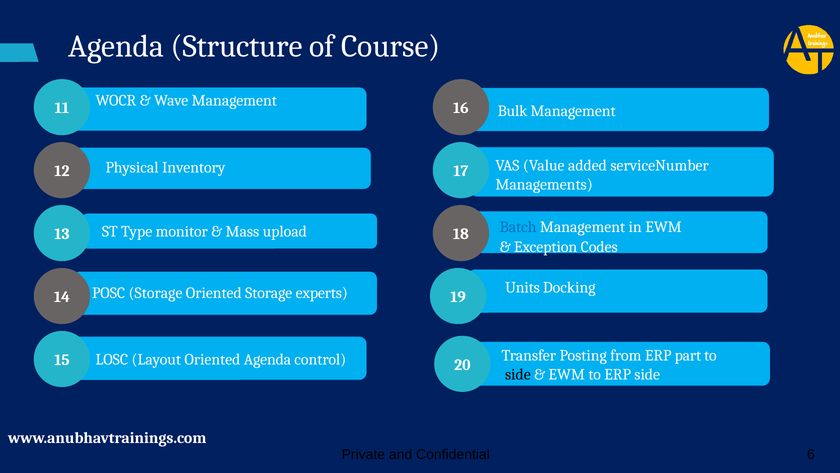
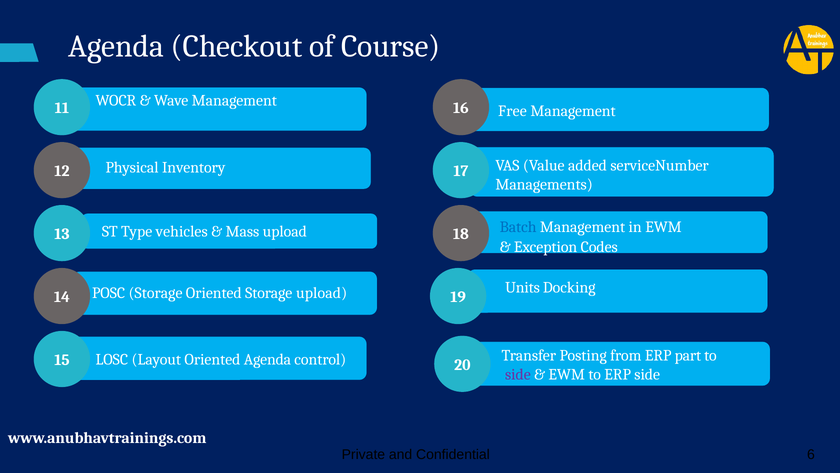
Structure: Structure -> Checkout
Bulk: Bulk -> Free
monitor: monitor -> vehicles
Storage experts: experts -> upload
side at (518, 374) colour: black -> purple
